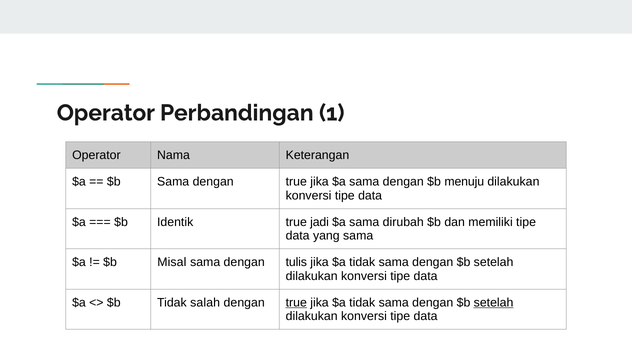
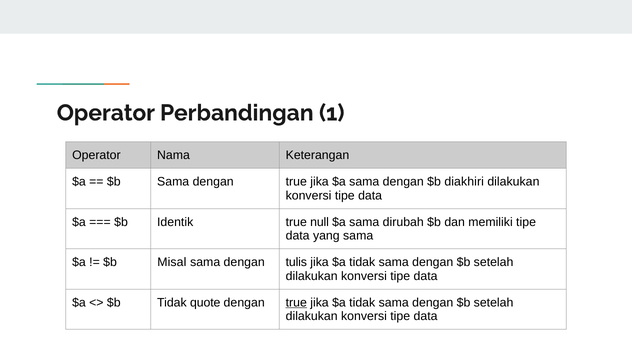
menuju: menuju -> diakhiri
jadi: jadi -> null
salah: salah -> quote
setelah at (494, 302) underline: present -> none
